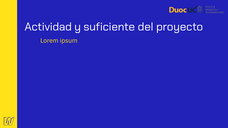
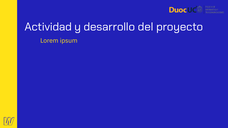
suficiente: suficiente -> desarrollo
